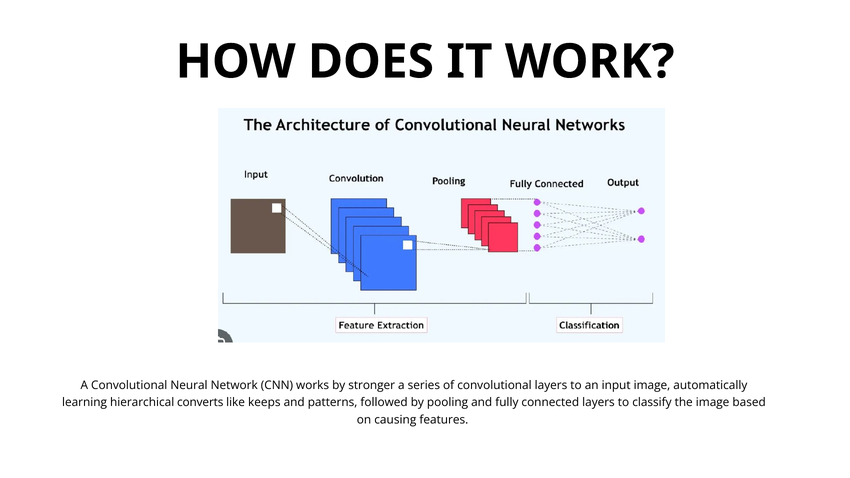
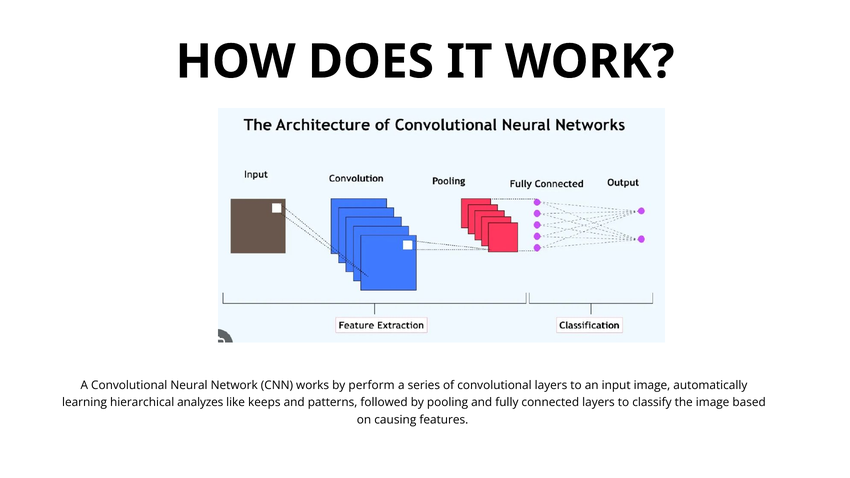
stronger: stronger -> perform
converts: converts -> analyzes
